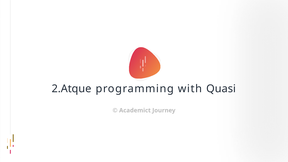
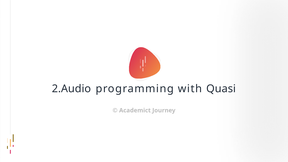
2.Atque: 2.Atque -> 2.Audio
